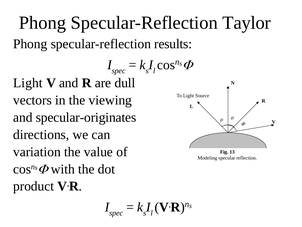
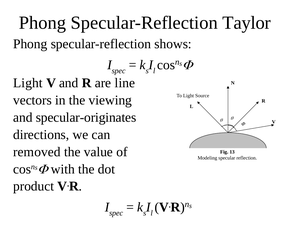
results: results -> shows
dull: dull -> line
variation: variation -> removed
